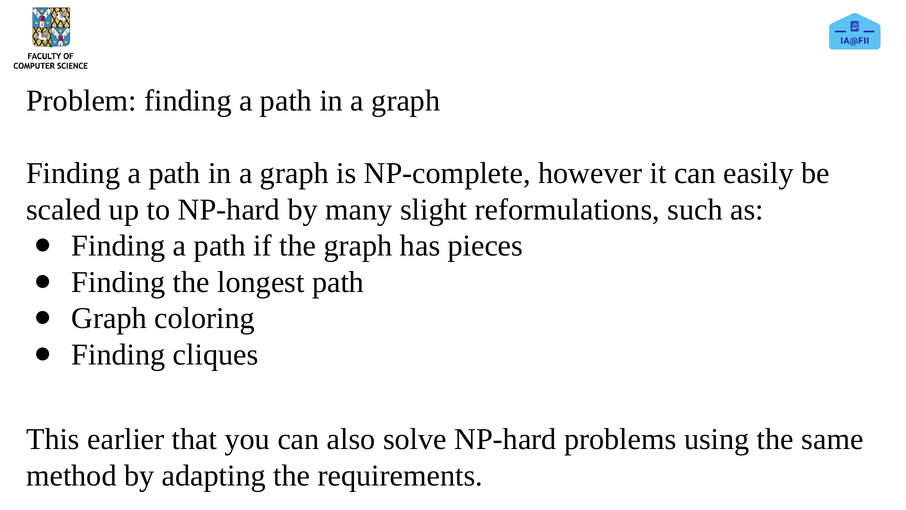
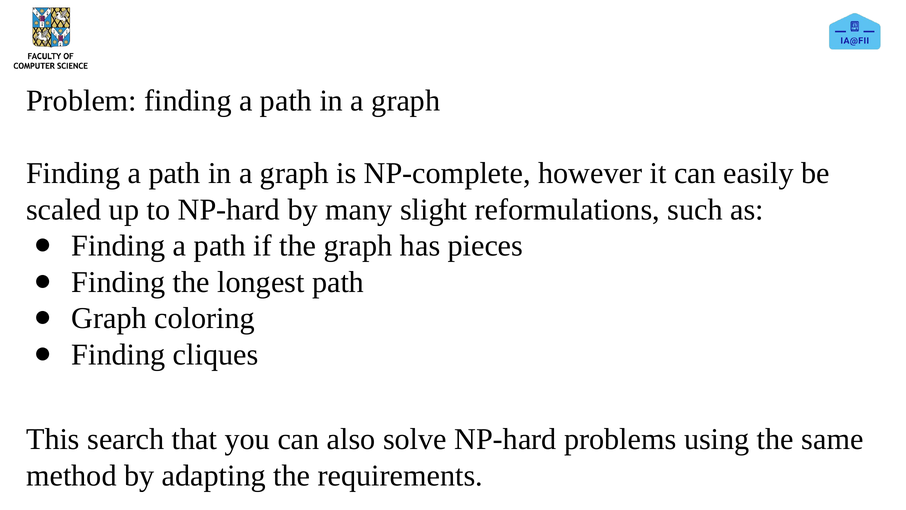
earlier: earlier -> search
